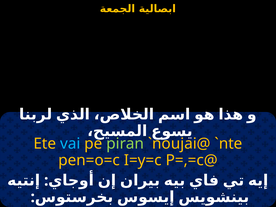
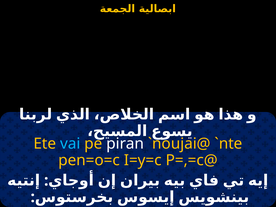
piran colour: light green -> white
